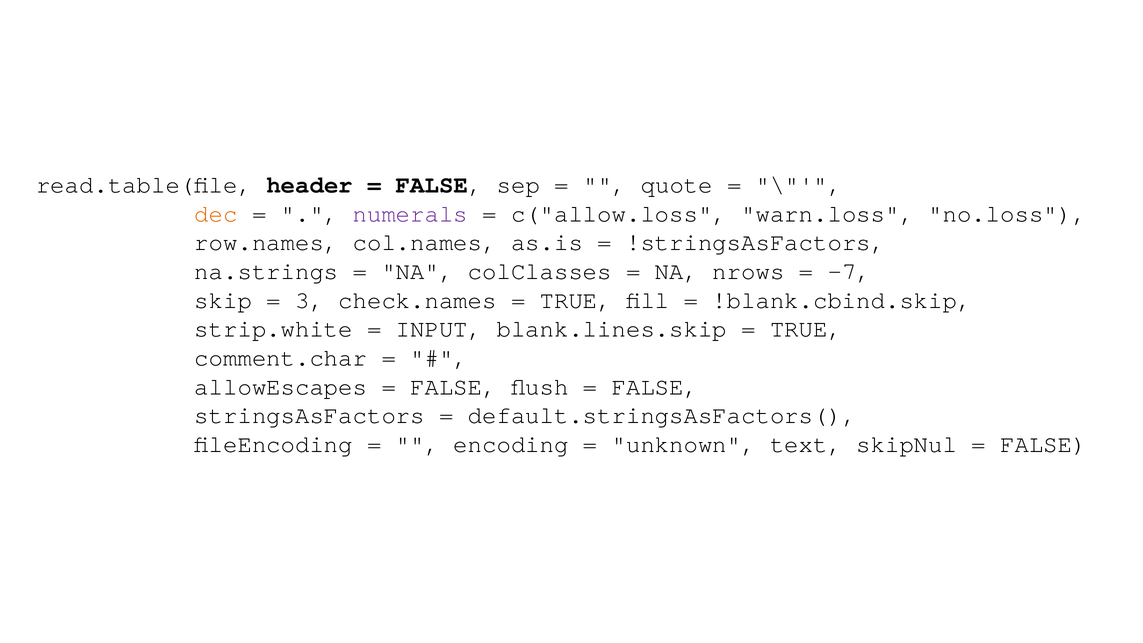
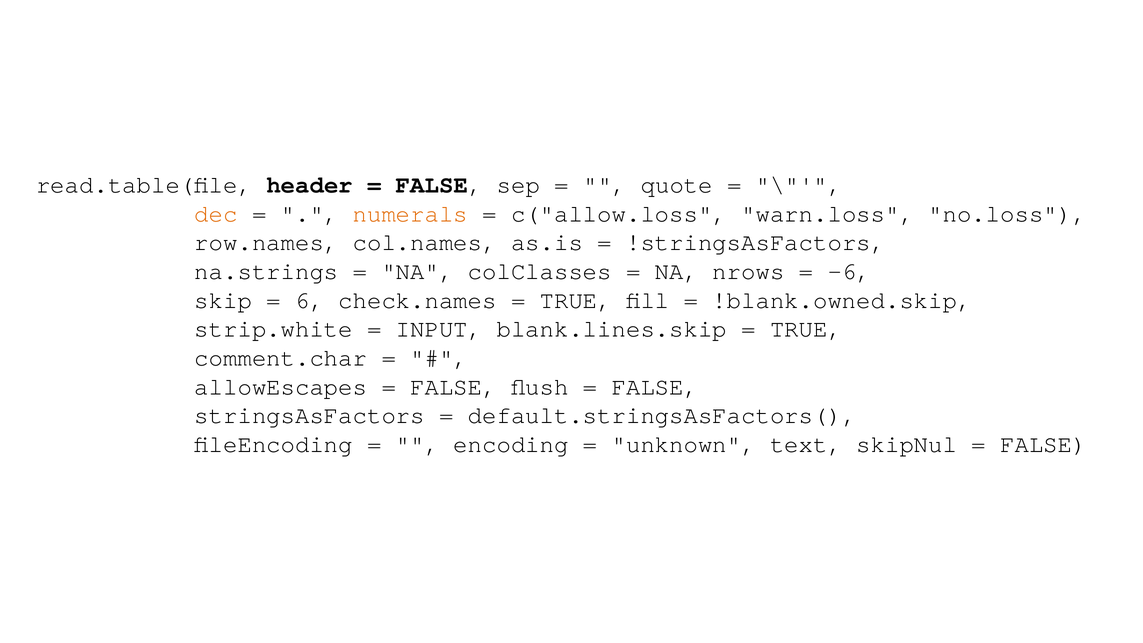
numerals colour: purple -> orange
-7: -7 -> -6
3: 3 -> 6
!blank.cbind.skip: !blank.cbind.skip -> !blank.owned.skip
